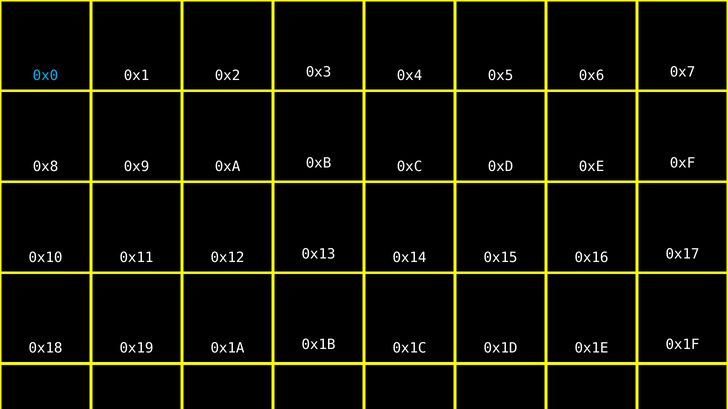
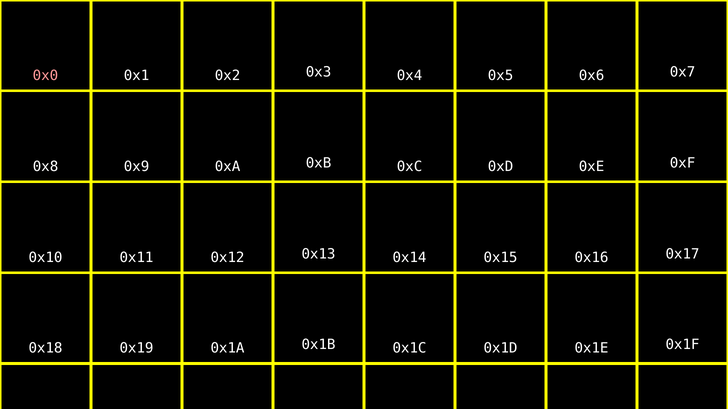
0x0 colour: light blue -> pink
